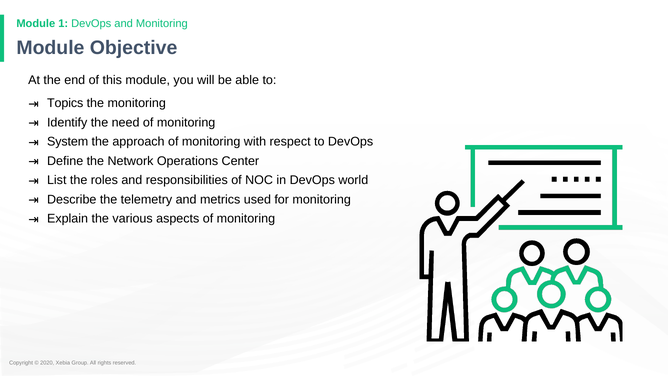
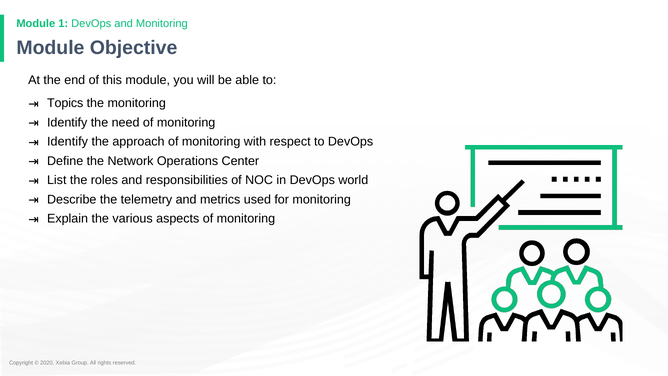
System at (68, 142): System -> Identify
